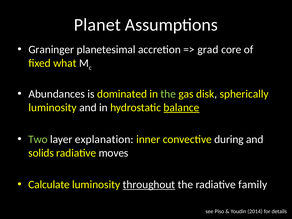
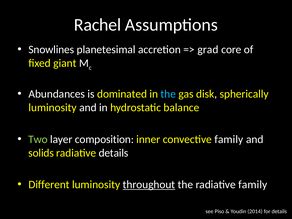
Planet: Planet -> Rachel
Graninger: Graninger -> Snowlines
what: what -> giant
the at (168, 94) colour: light green -> light blue
balance underline: present -> none
explanation: explanation -> composition
convective during: during -> family
radiative moves: moves -> details
Calculate: Calculate -> Different
